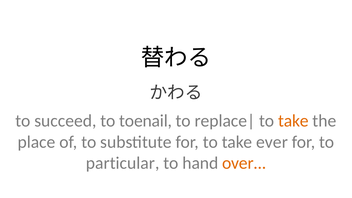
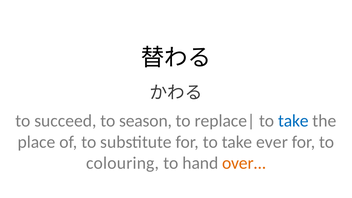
toenail: toenail -> season
take at (293, 121) colour: orange -> blue
particular: particular -> colouring
